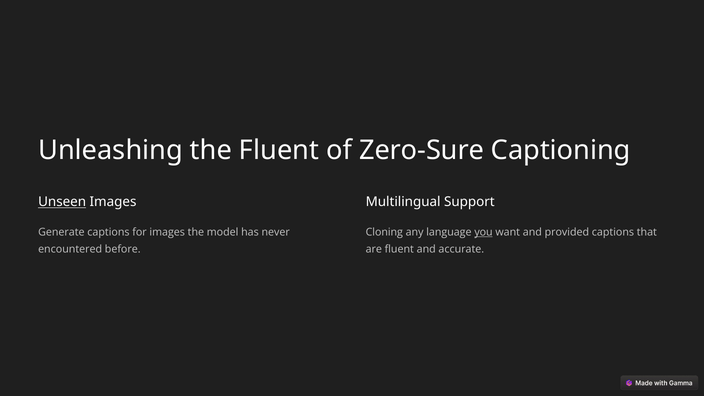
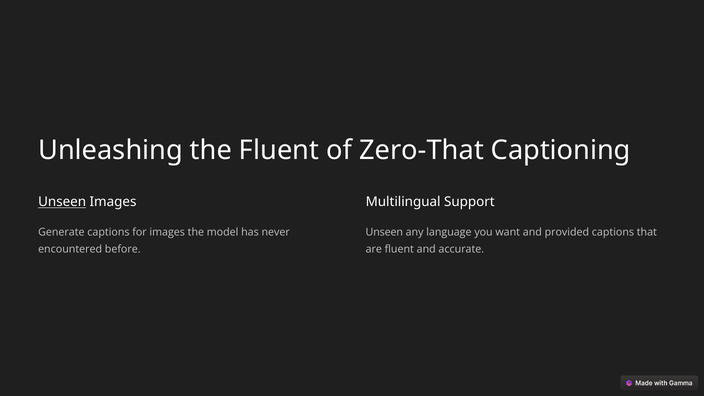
Zero-Sure: Zero-Sure -> Zero-That
Cloning at (384, 232): Cloning -> Unseen
you underline: present -> none
